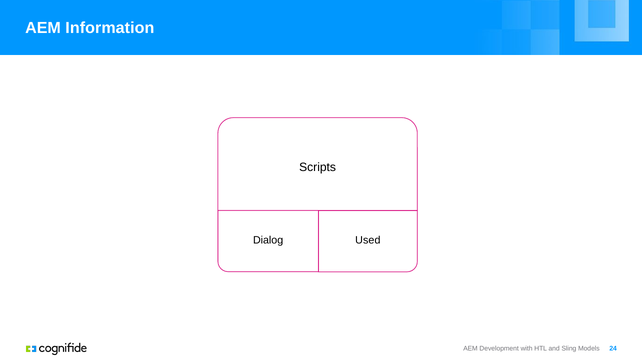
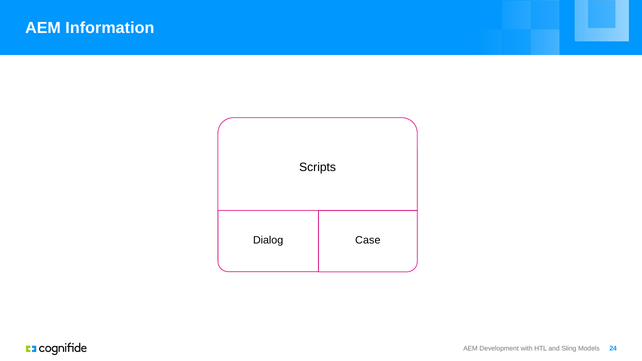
Used: Used -> Case
